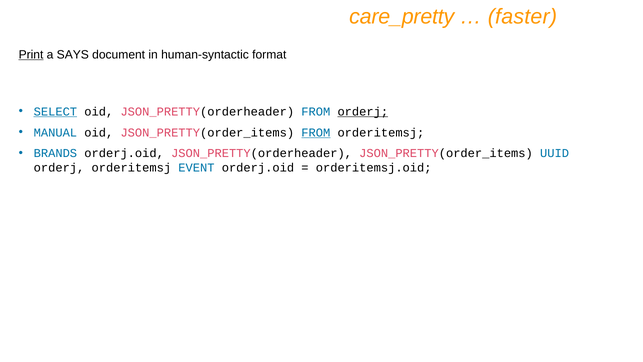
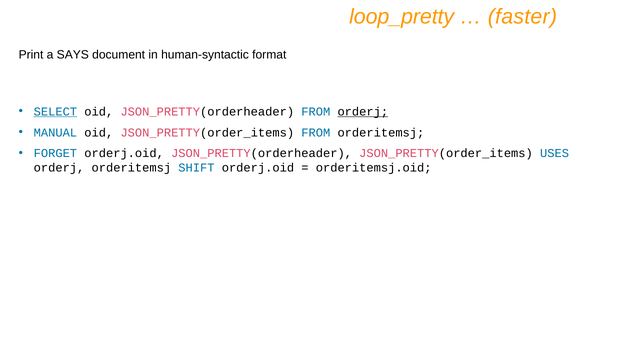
care_pretty: care_pretty -> loop_pretty
Print underline: present -> none
FROM at (316, 132) underline: present -> none
BRANDS: BRANDS -> FORGET
UUID: UUID -> USES
EVENT: EVENT -> SHIFT
